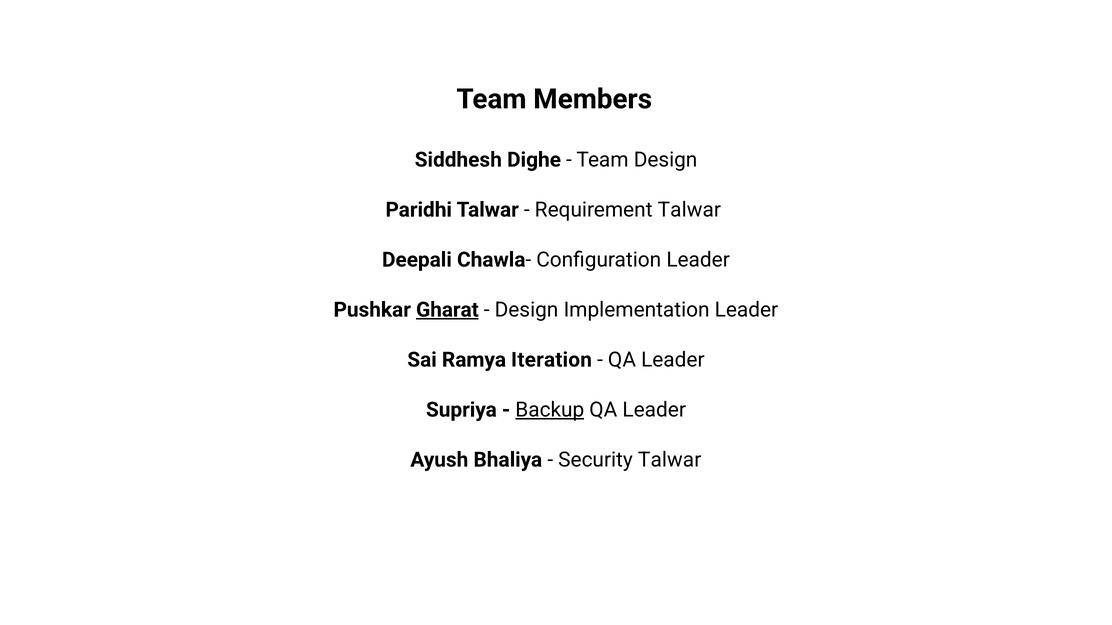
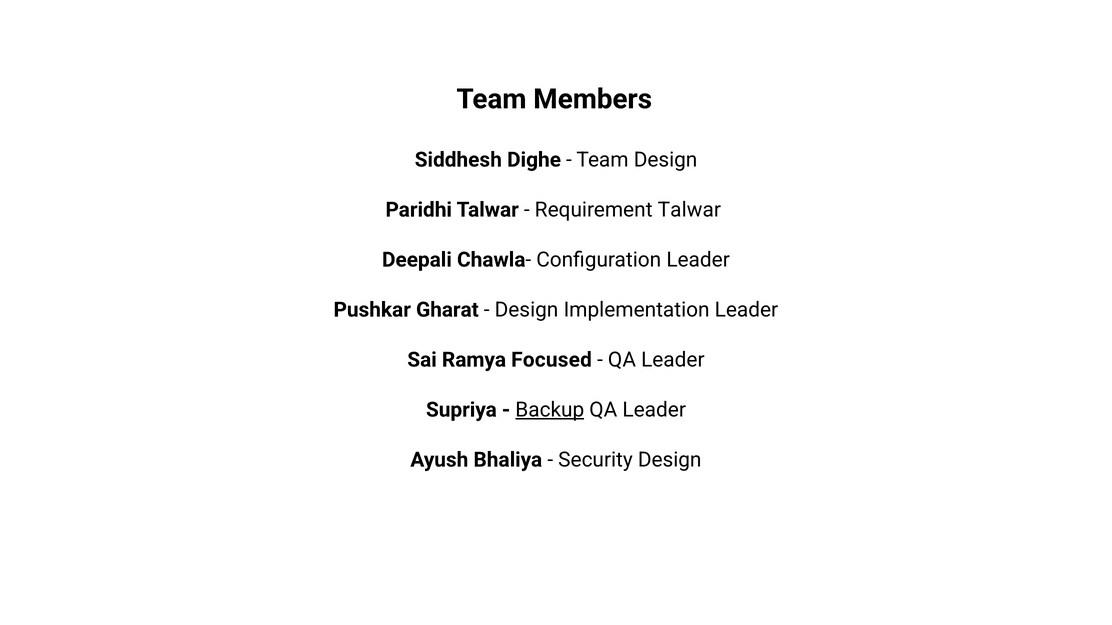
Gharat underline: present -> none
Iteration: Iteration -> Focused
Security Talwar: Talwar -> Design
